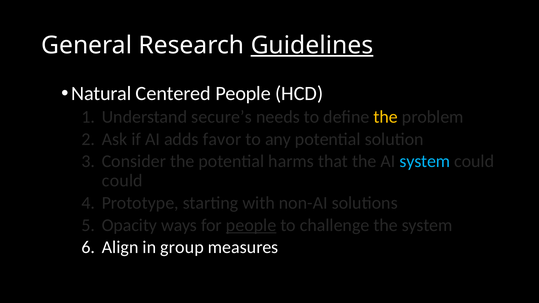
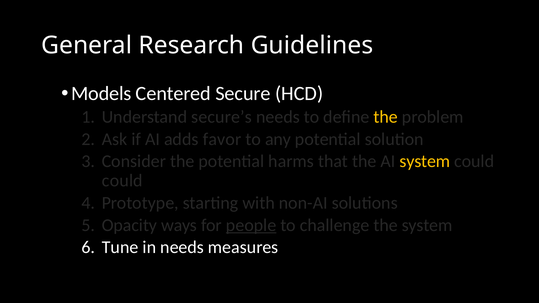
Guidelines underline: present -> none
Natural: Natural -> Models
Centered People: People -> Secure
system at (425, 161) colour: light blue -> yellow
Align: Align -> Tune
in group: group -> needs
